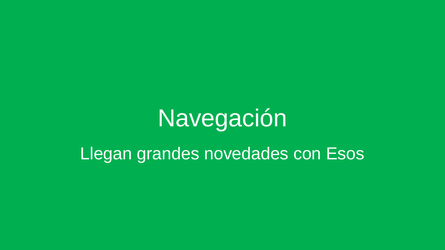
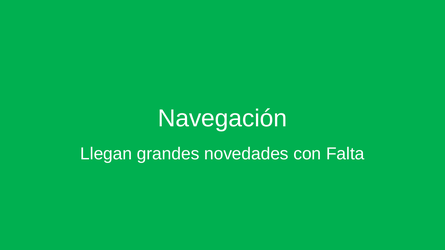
Esos: Esos -> Falta
